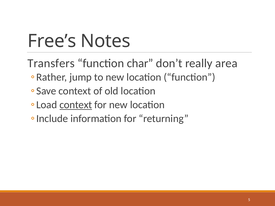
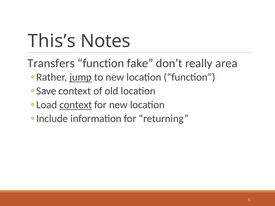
Free’s: Free’s -> This’s
char: char -> fake
jump underline: none -> present
